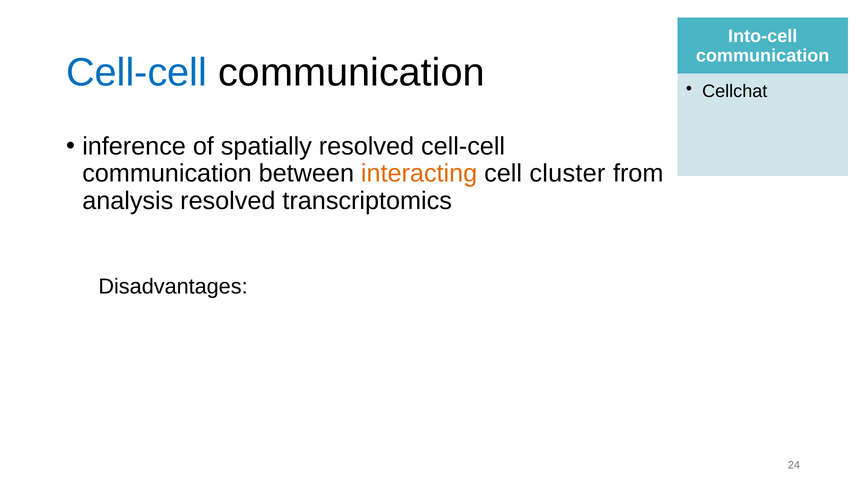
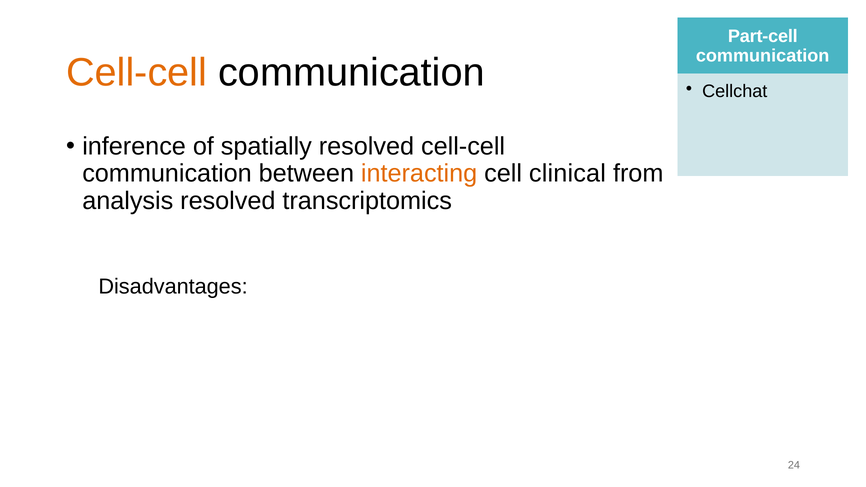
Into-cell: Into-cell -> Part-cell
Cell-cell at (137, 73) colour: blue -> orange
cluster: cluster -> clinical
